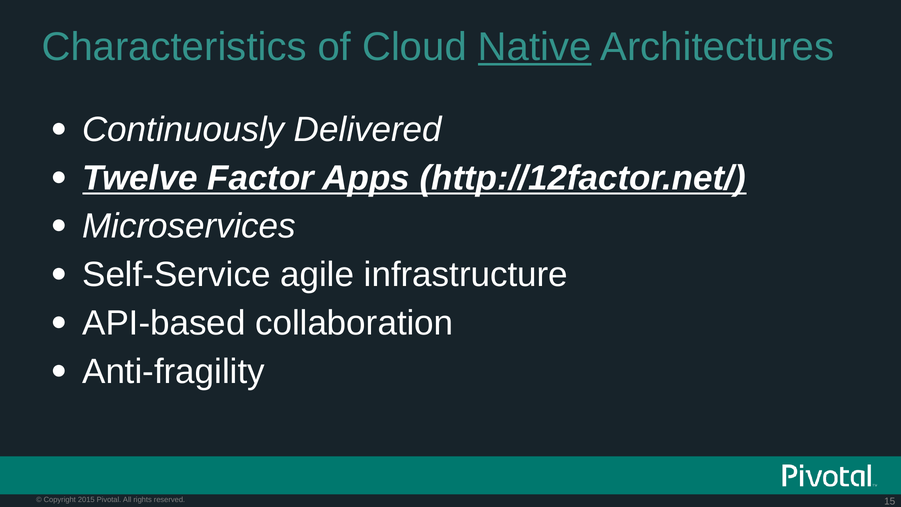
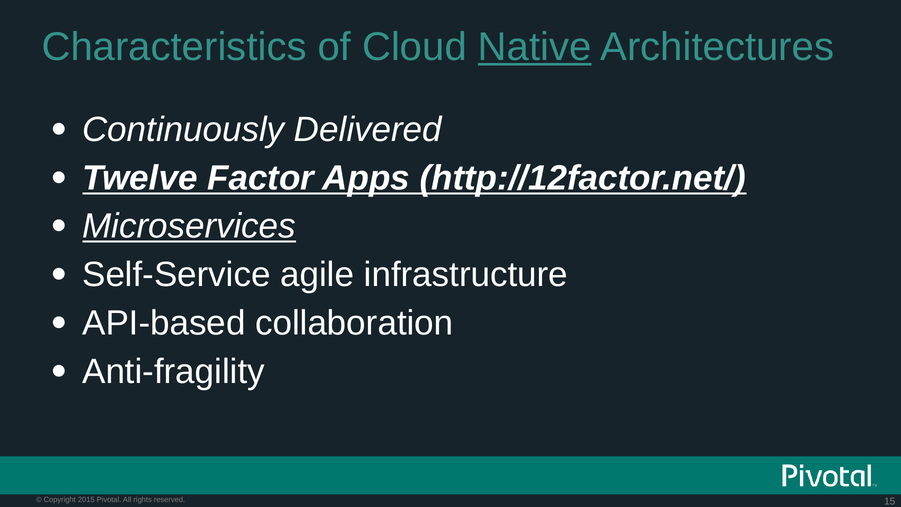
Microservices underline: none -> present
